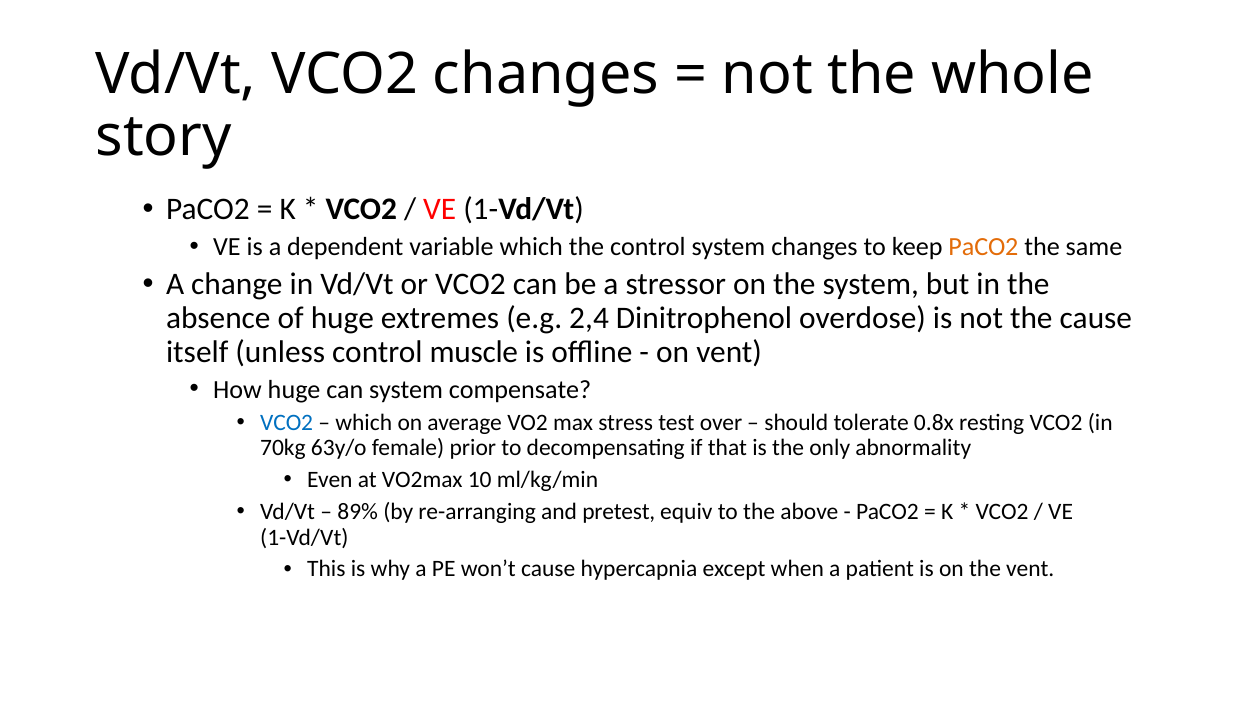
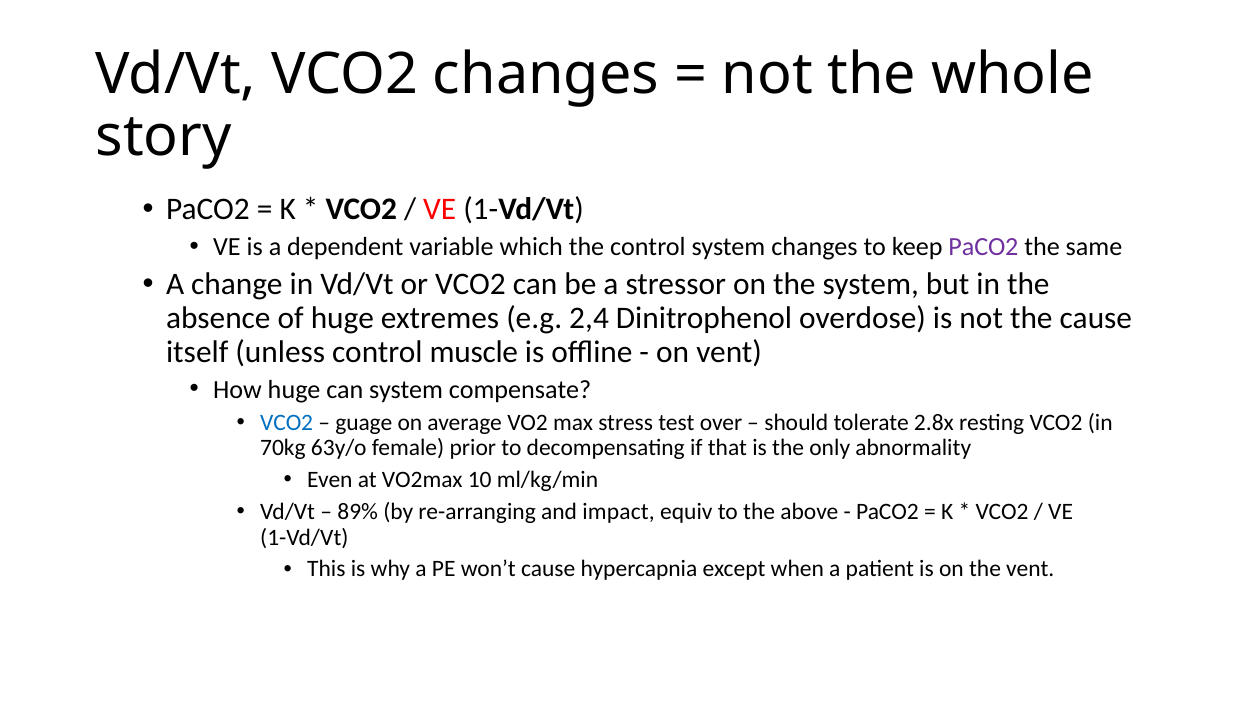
PaCO2 at (983, 247) colour: orange -> purple
which at (364, 423): which -> guage
0.8x: 0.8x -> 2.8x
pretest: pretest -> impact
